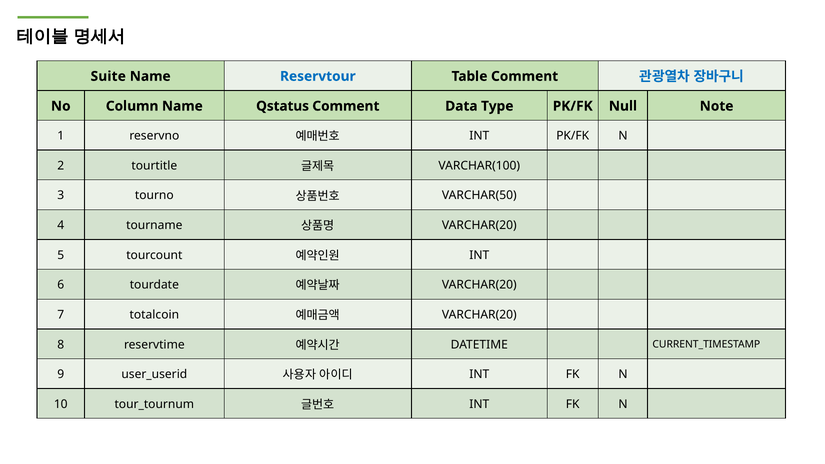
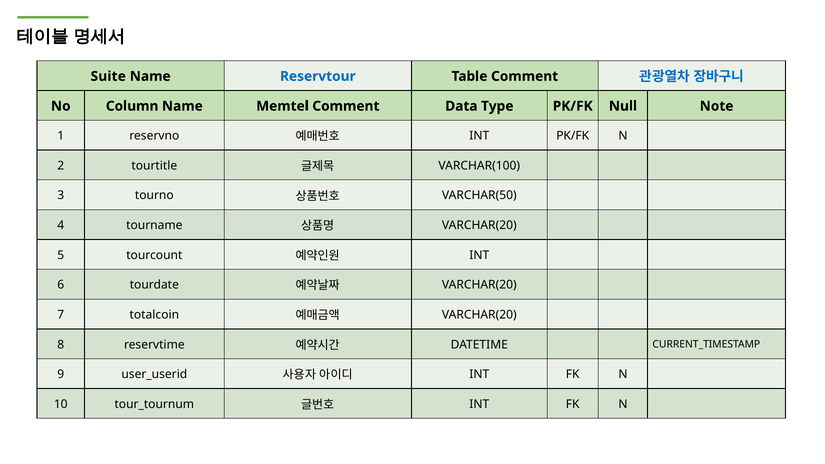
Qstatus: Qstatus -> Memtel
